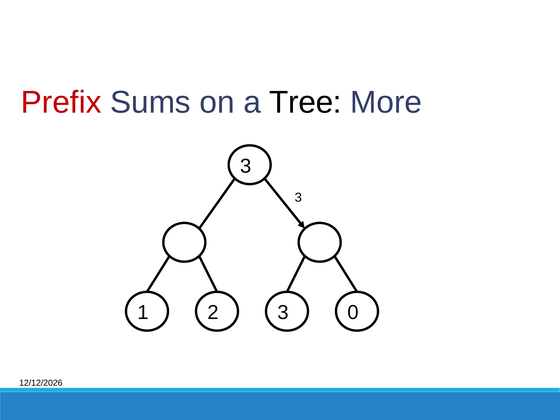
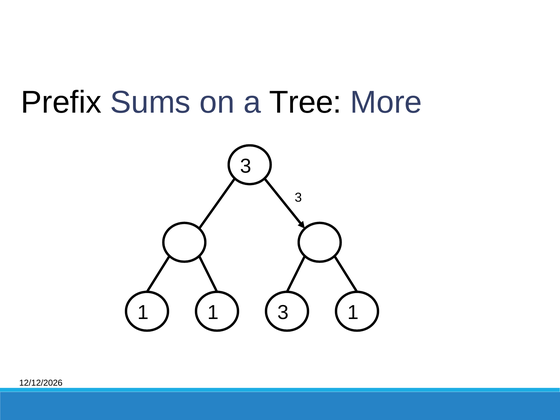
Prefix colour: red -> black
1 2: 2 -> 1
3 0: 0 -> 1
